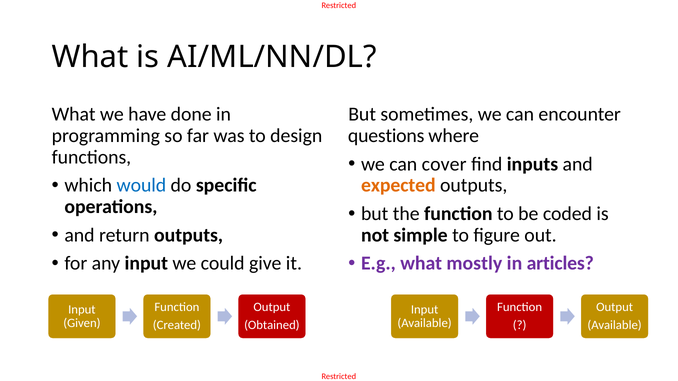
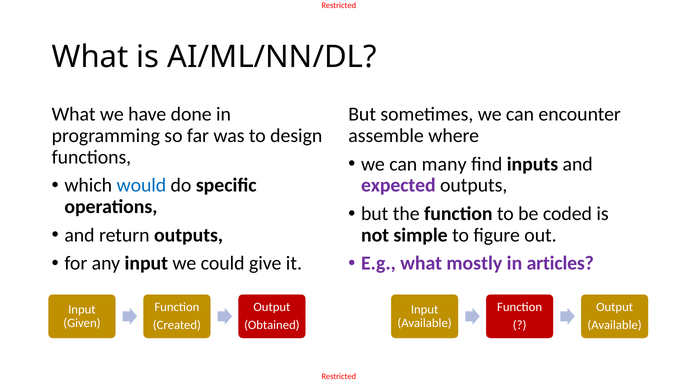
questions: questions -> assemble
cover: cover -> many
expected colour: orange -> purple
